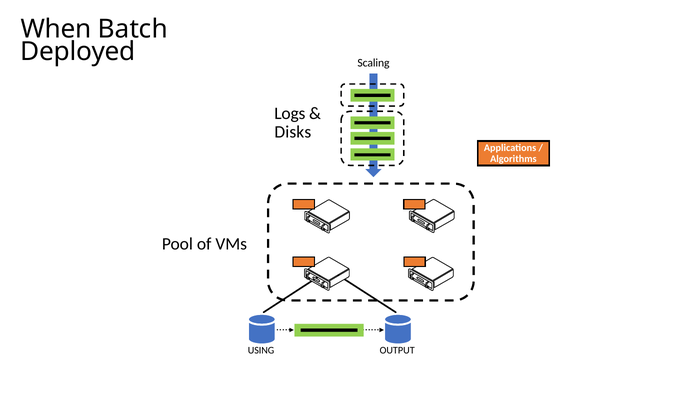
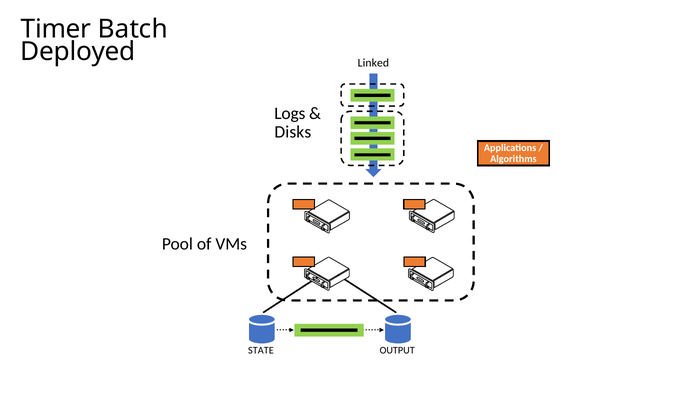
When: When -> Timer
Scaling: Scaling -> Linked
USING: USING -> STATE
